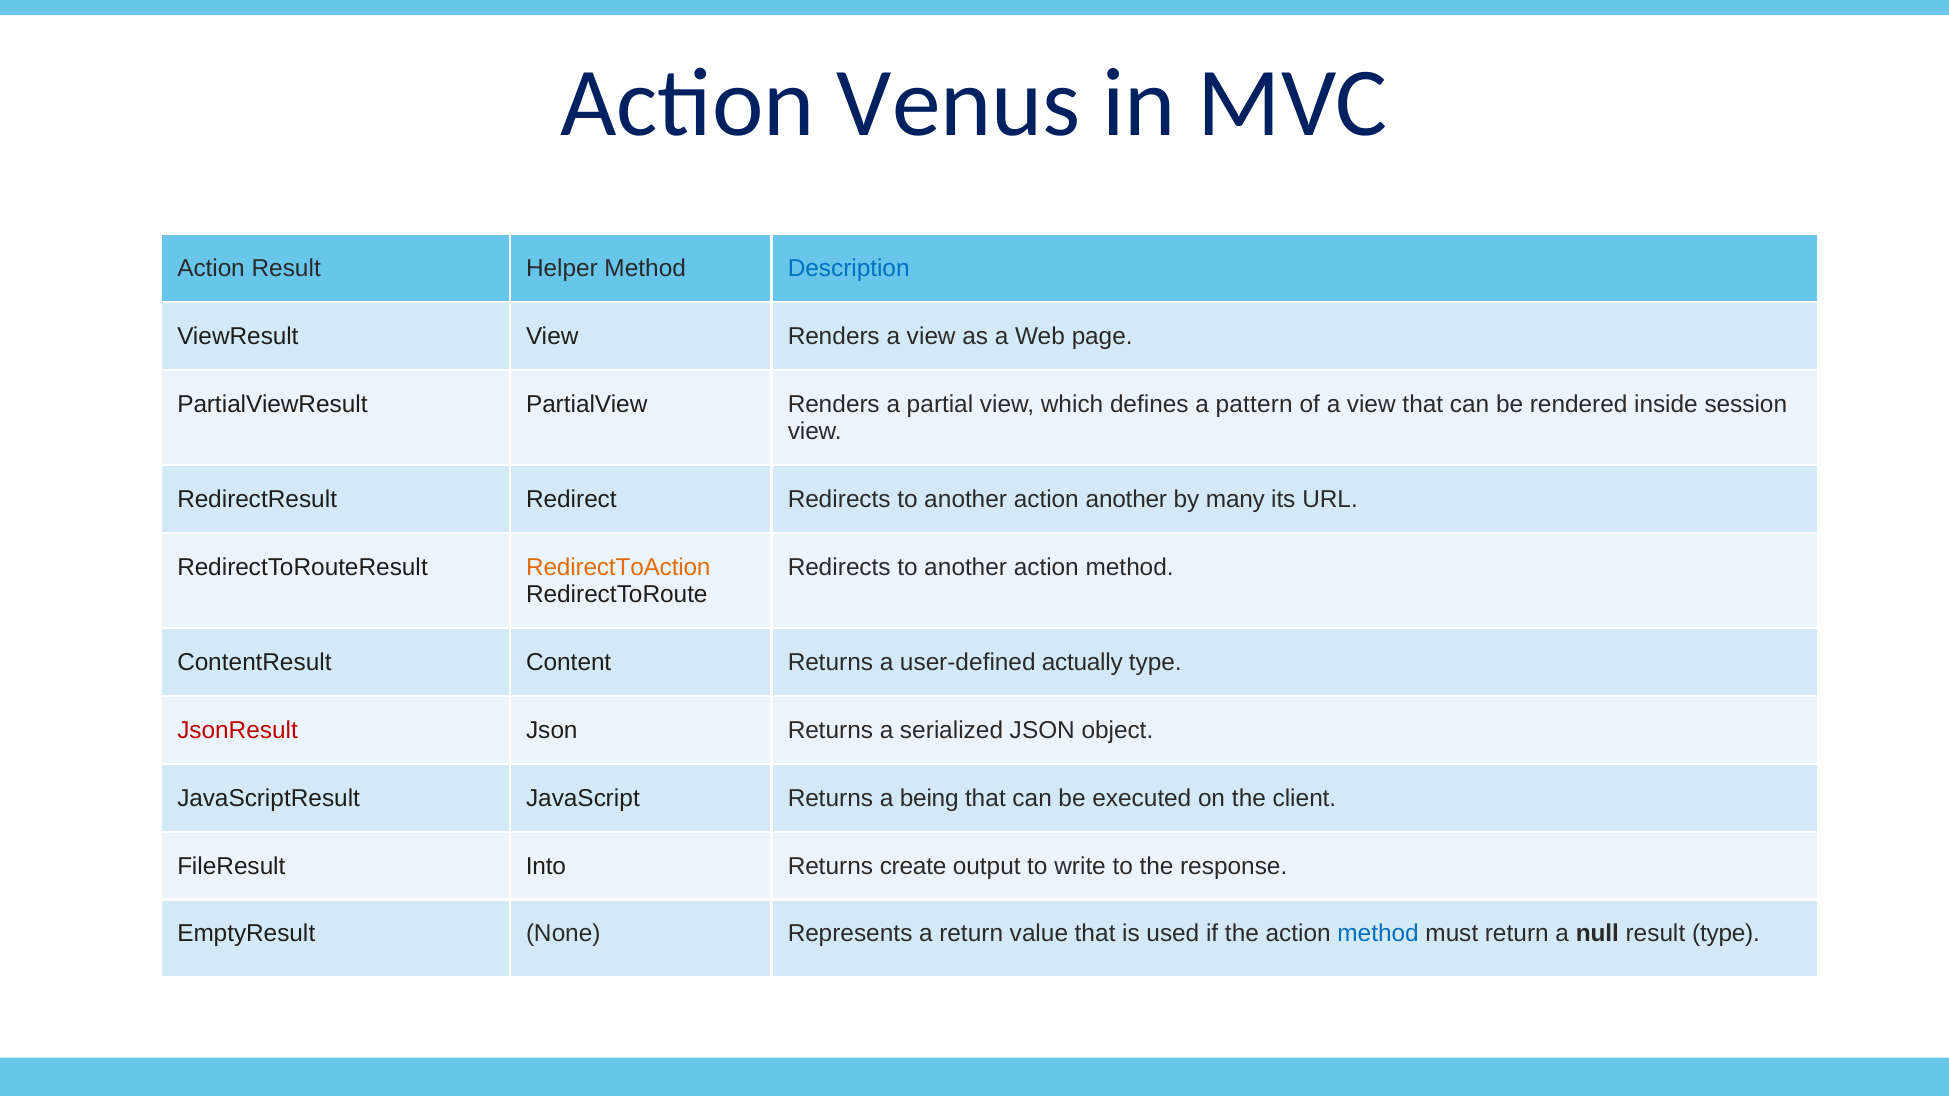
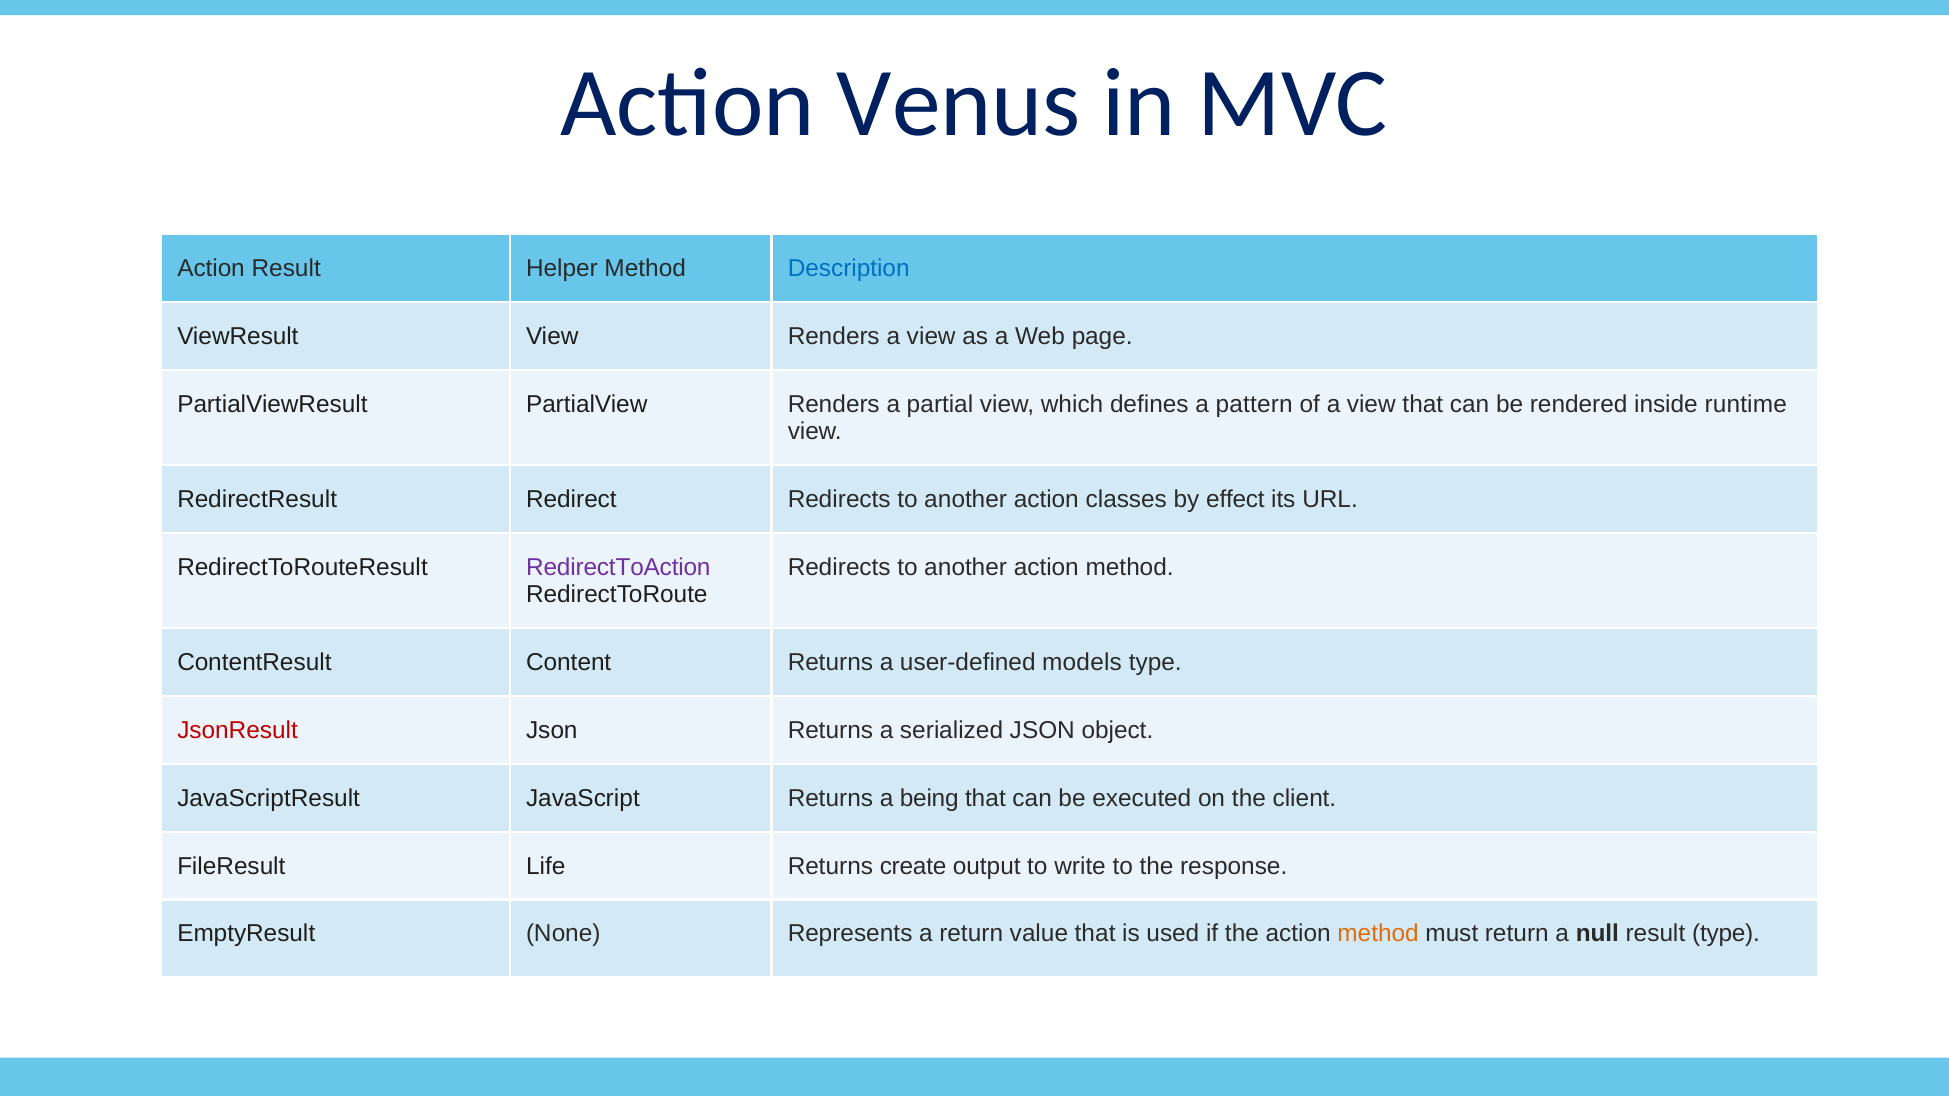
session: session -> runtime
action another: another -> classes
many: many -> effect
RedirectToAction colour: orange -> purple
actually: actually -> models
Into: Into -> Life
method at (1378, 934) colour: blue -> orange
